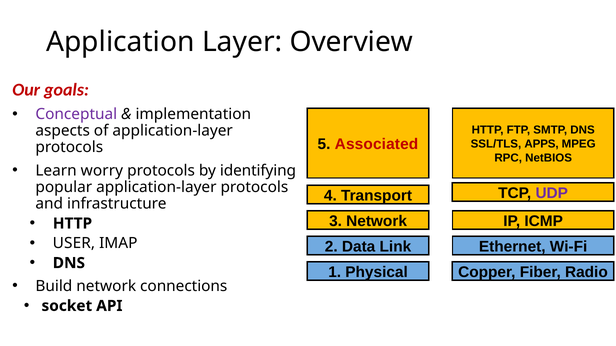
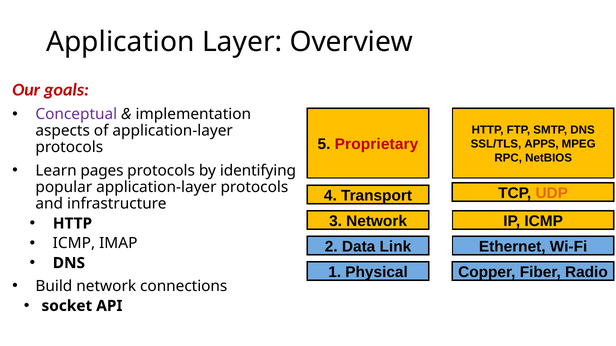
Associated: Associated -> Proprietary
worry: worry -> pages
UDP colour: purple -> orange
USER at (74, 244): USER -> ICMP
